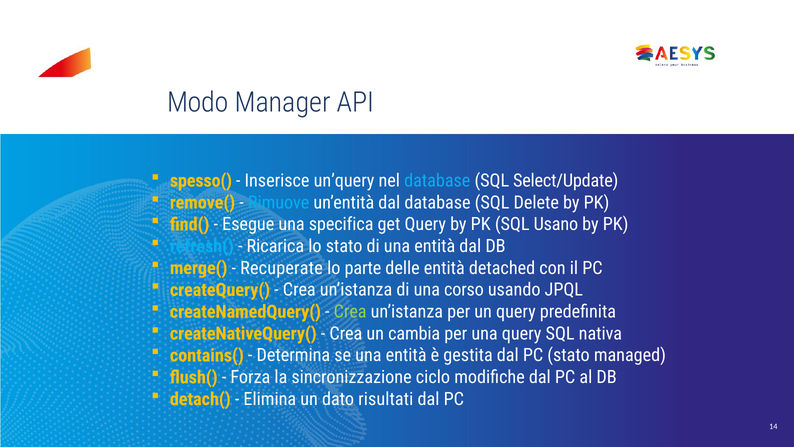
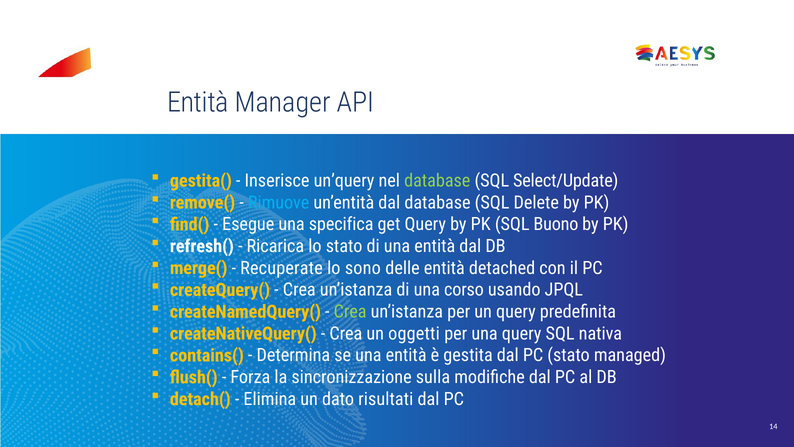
Modo at (198, 102): Modo -> Entità
spesso(: spesso( -> gestita(
database at (437, 181) colour: light blue -> light green
Usano: Usano -> Buono
refresh( colour: light blue -> white
parte: parte -> sono
cambia: cambia -> oggetti
ciclo: ciclo -> sulla
